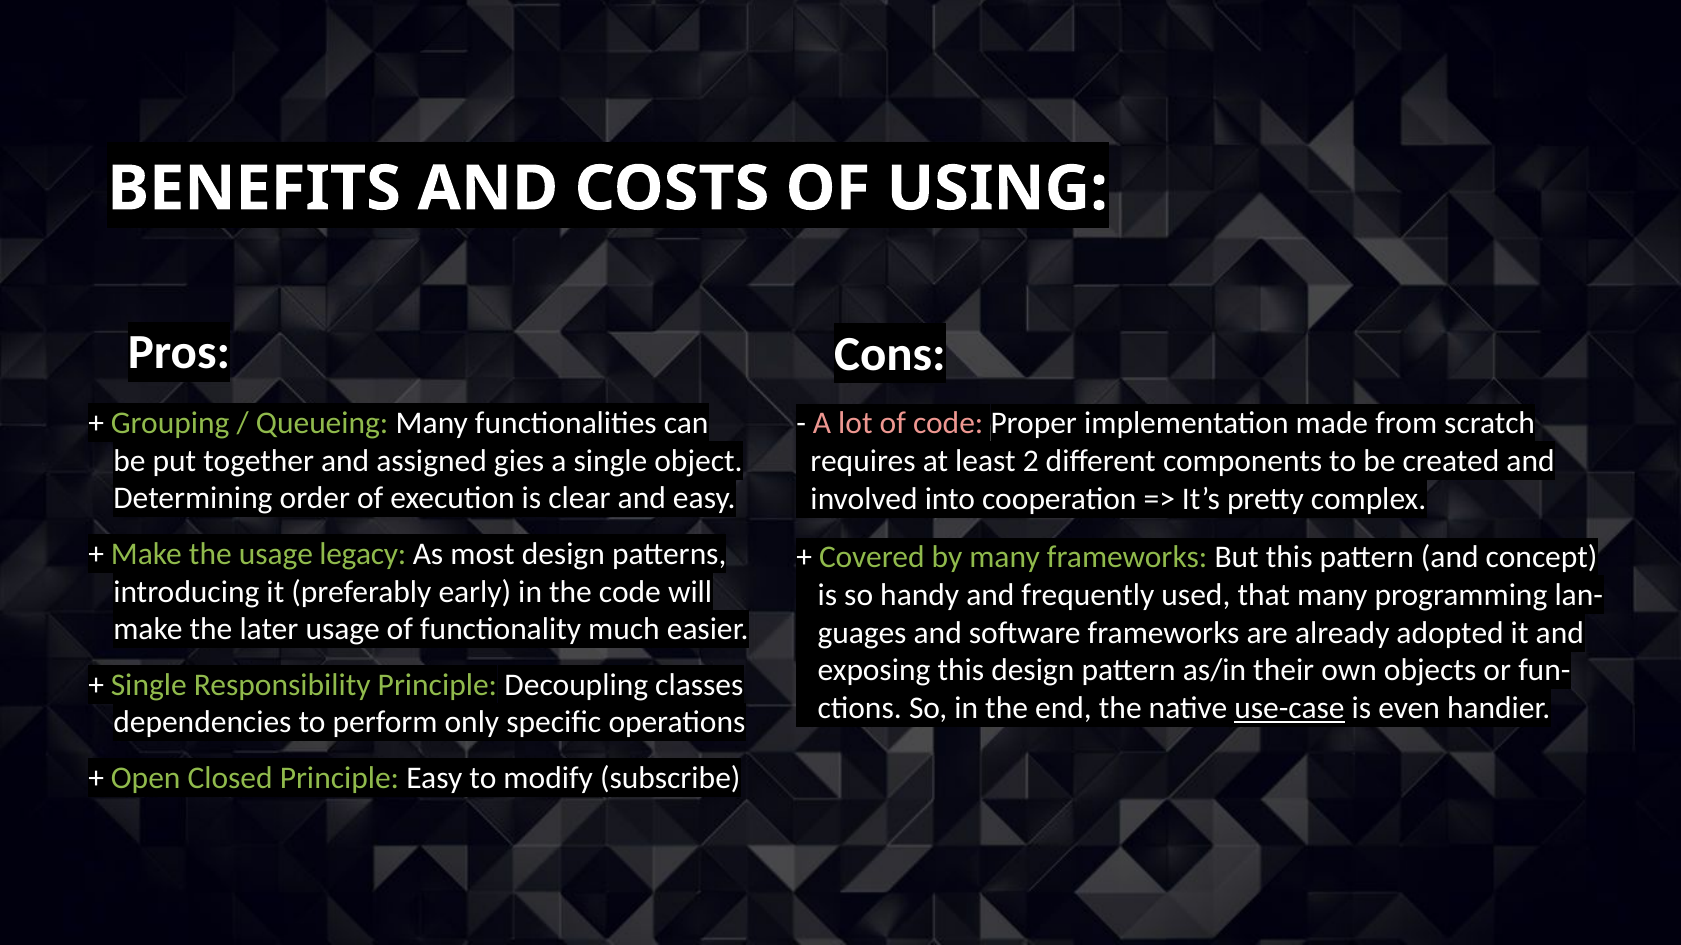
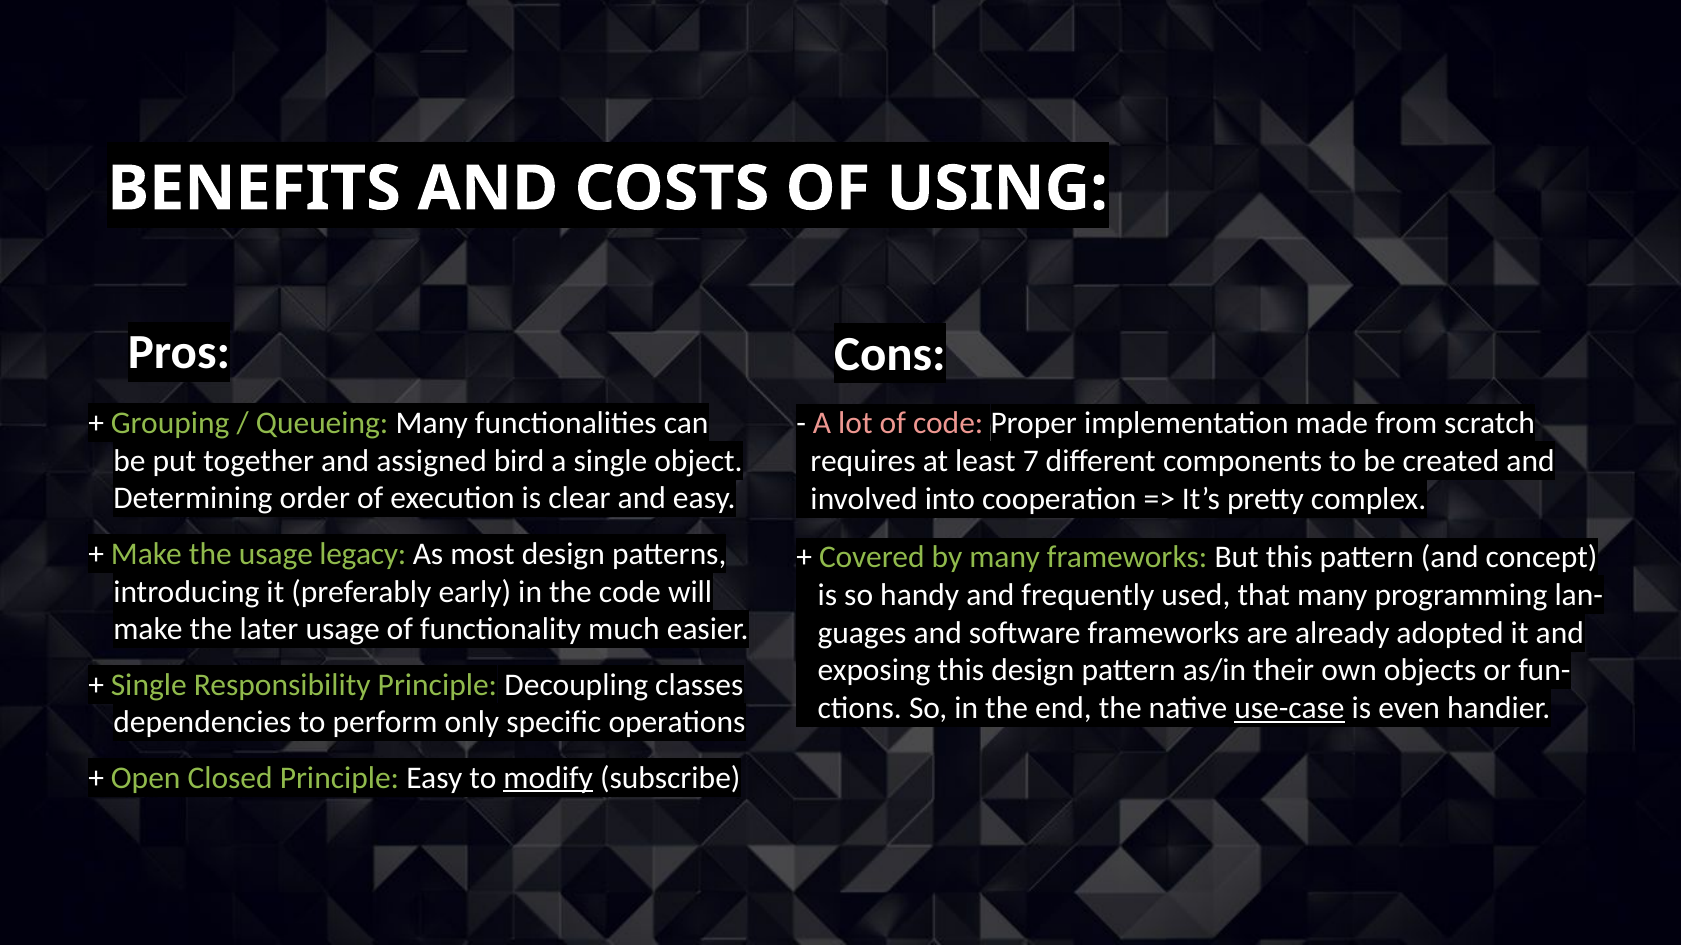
gies: gies -> bird
2: 2 -> 7
modify underline: none -> present
